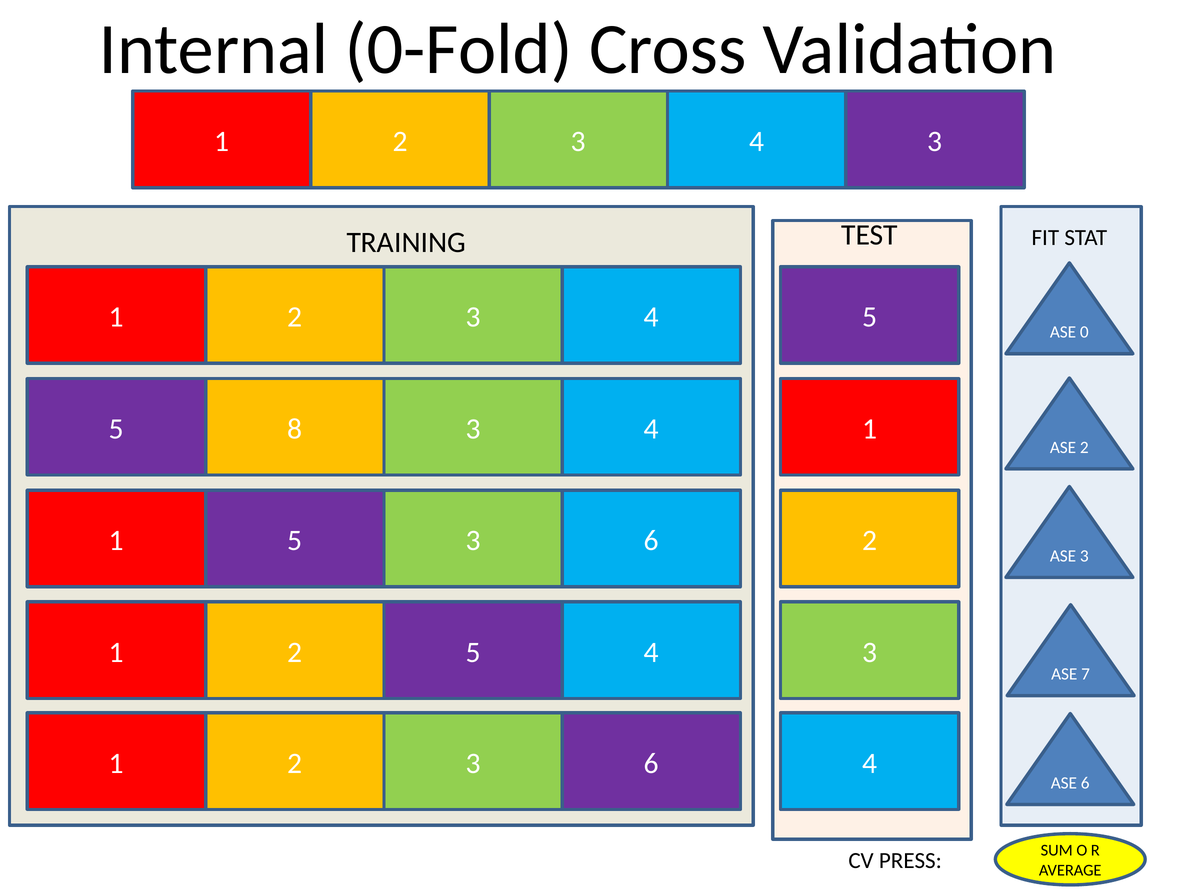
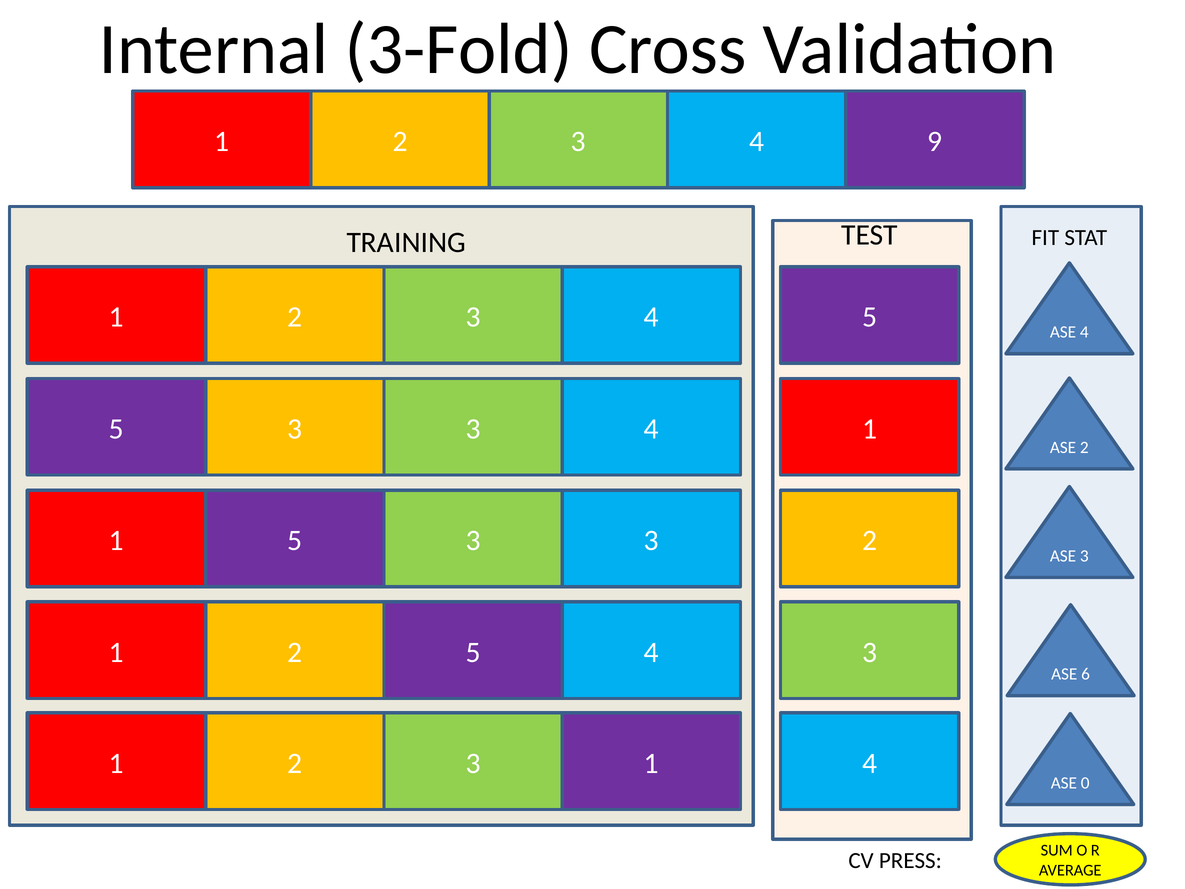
0-Fold: 0-Fold -> 3-Fold
4 3: 3 -> 9
ASE 0: 0 -> 4
5 8: 8 -> 3
6 at (651, 540): 6 -> 3
7: 7 -> 6
6 at (651, 763): 6 -> 1
ASE 6: 6 -> 0
